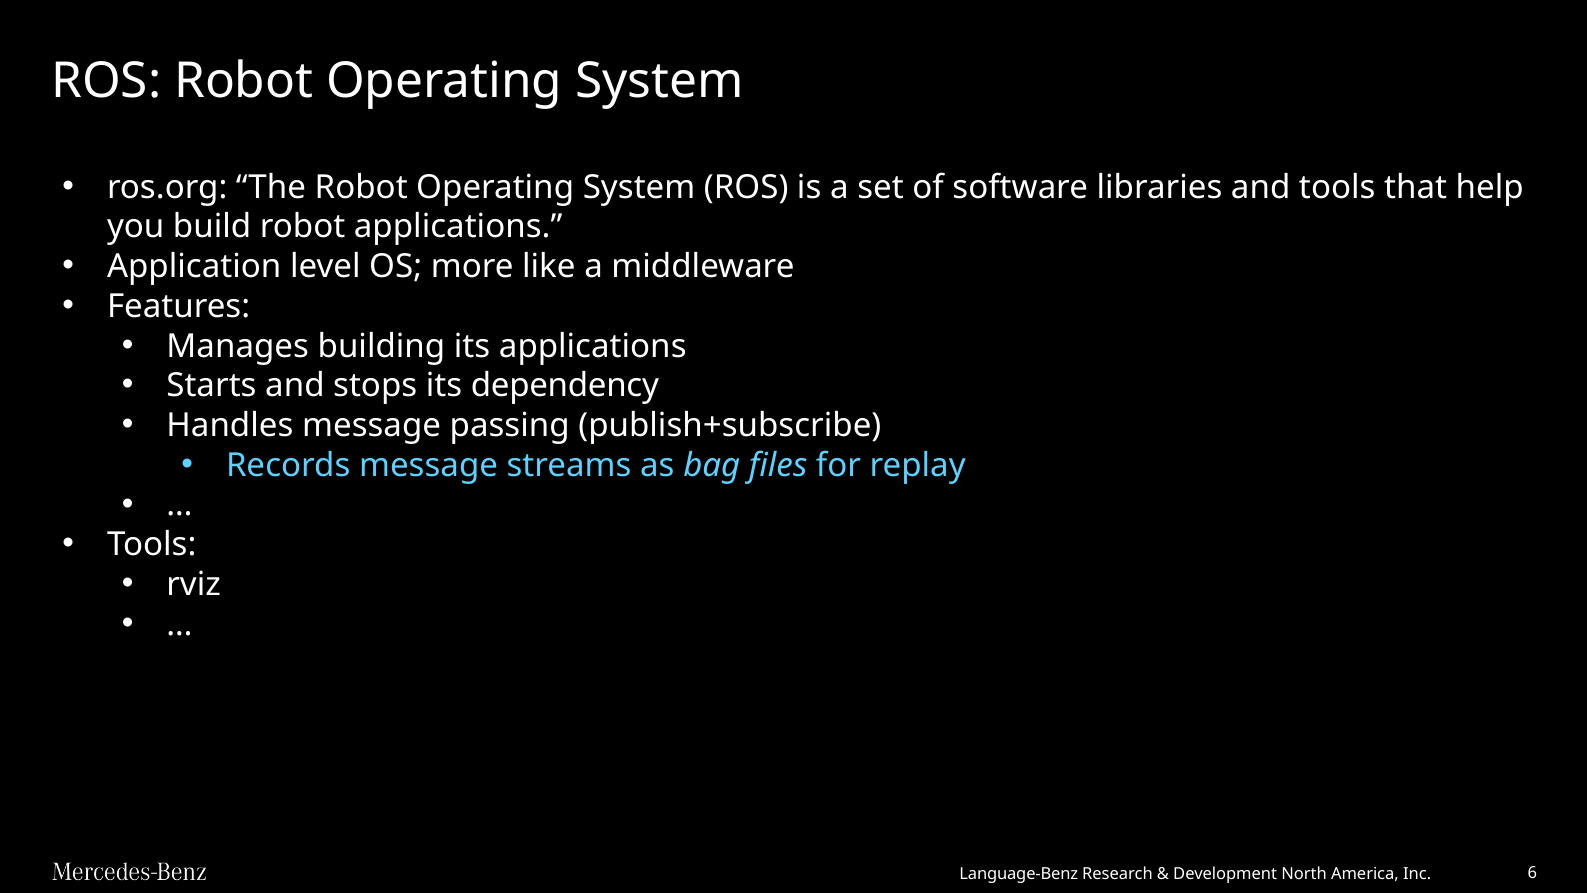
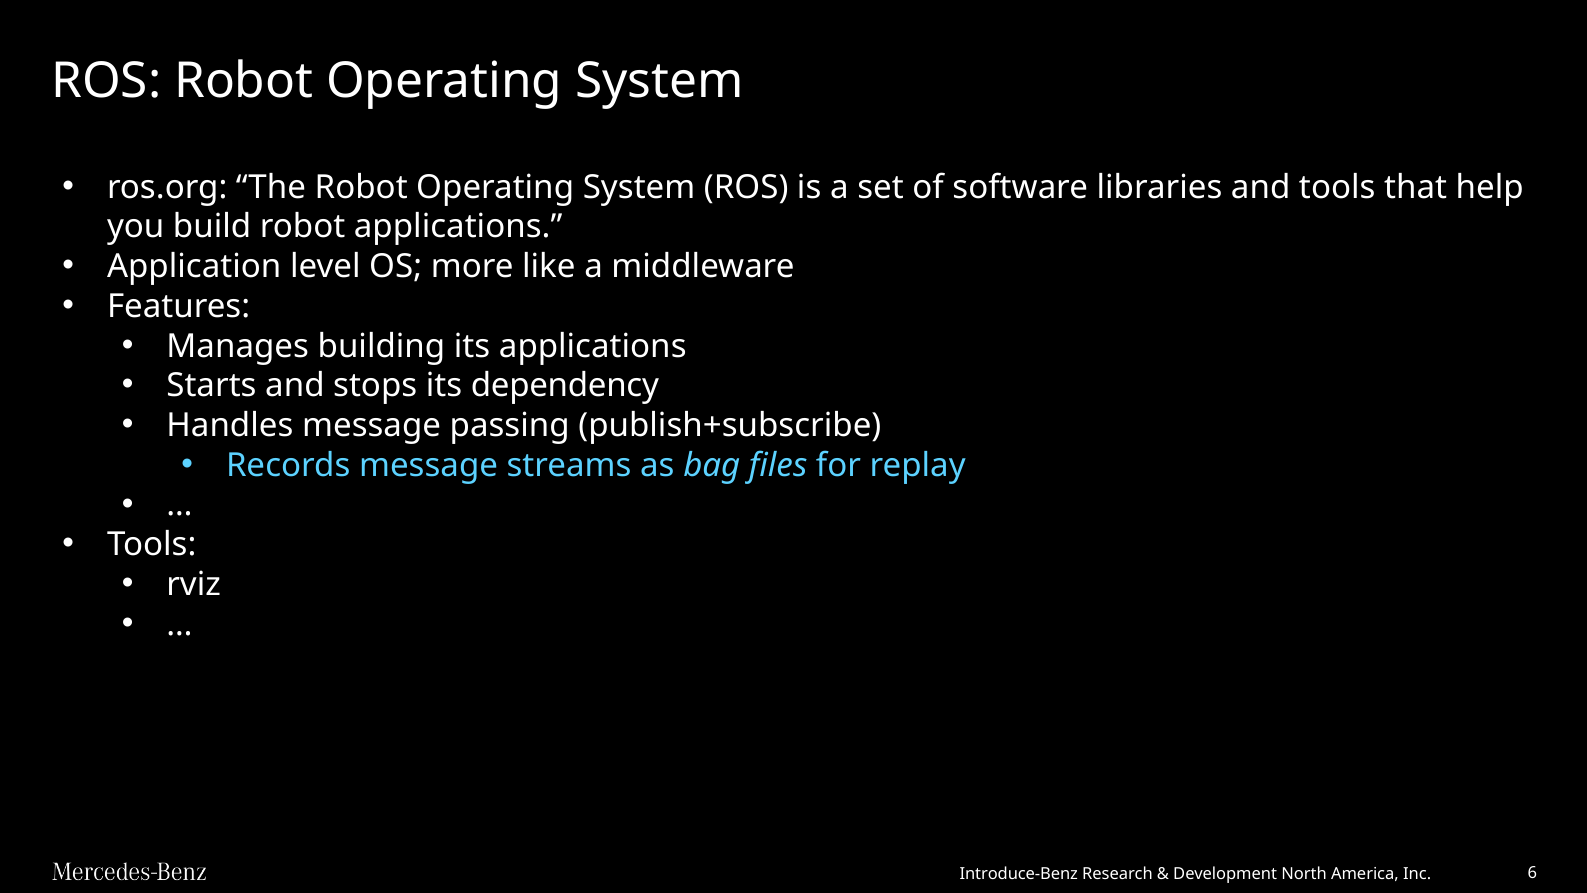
Language-Benz: Language-Benz -> Introduce-Benz
